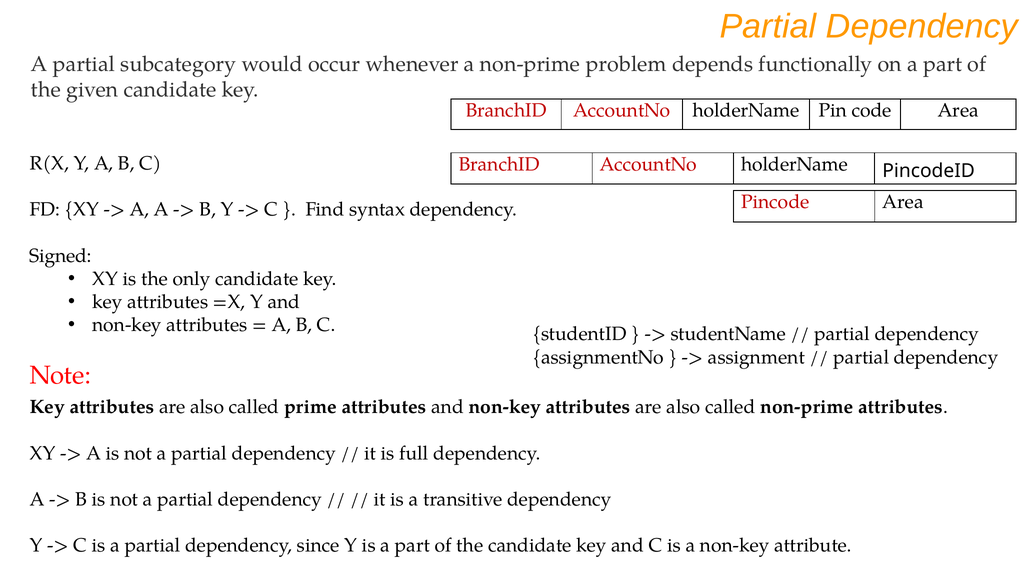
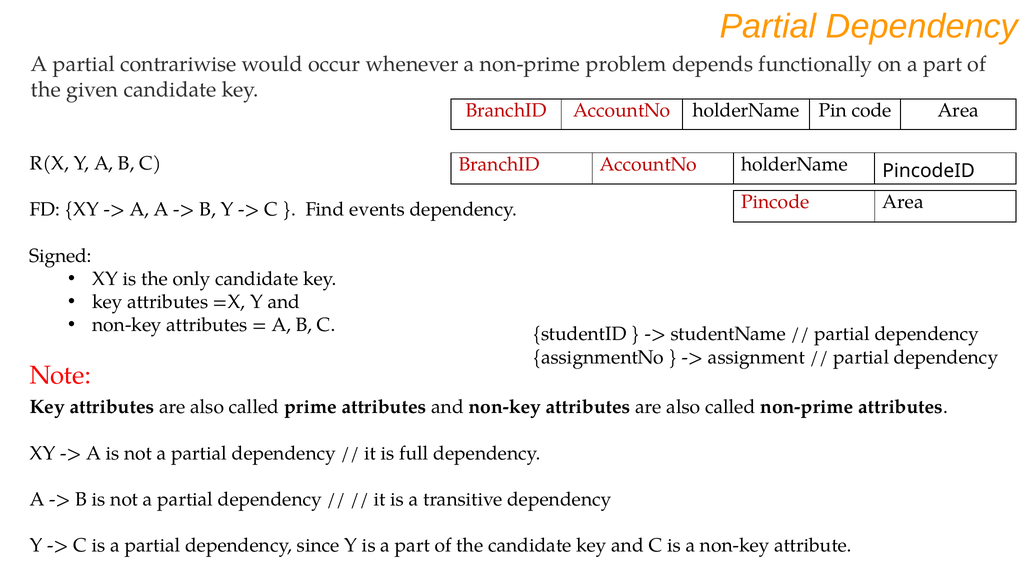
subcategory: subcategory -> contrariwise
syntax: syntax -> events
